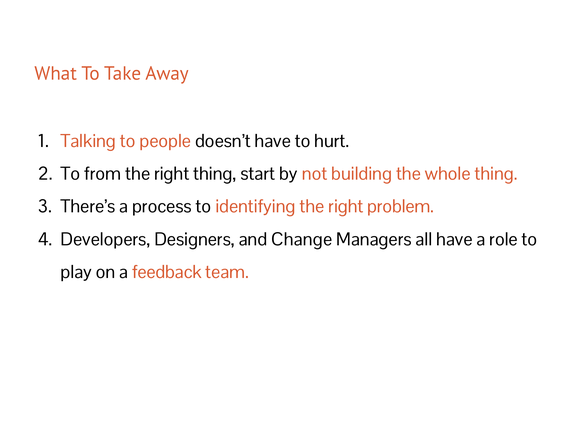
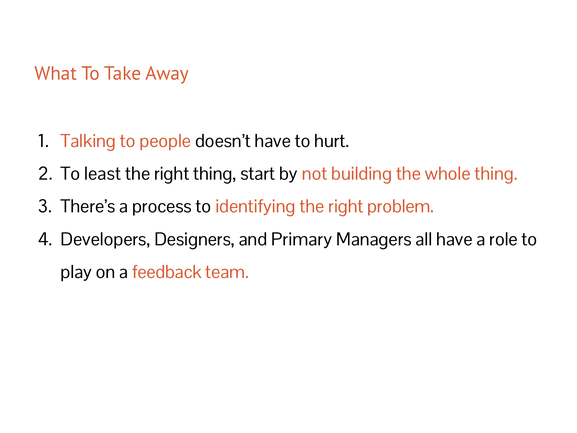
from: from -> least
Change: Change -> Primary
